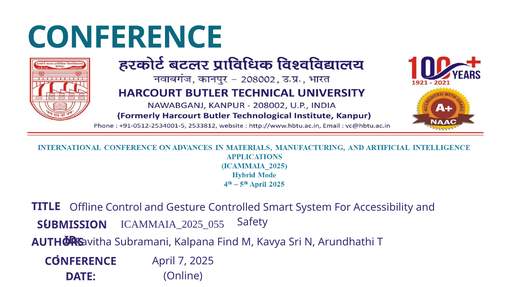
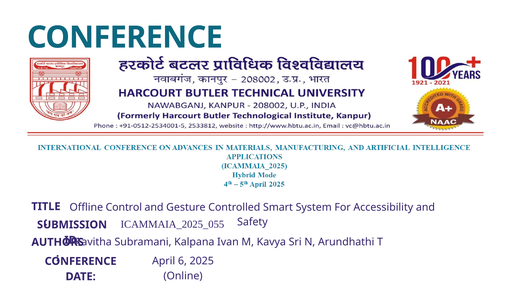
Find: Find -> Ivan
7: 7 -> 6
